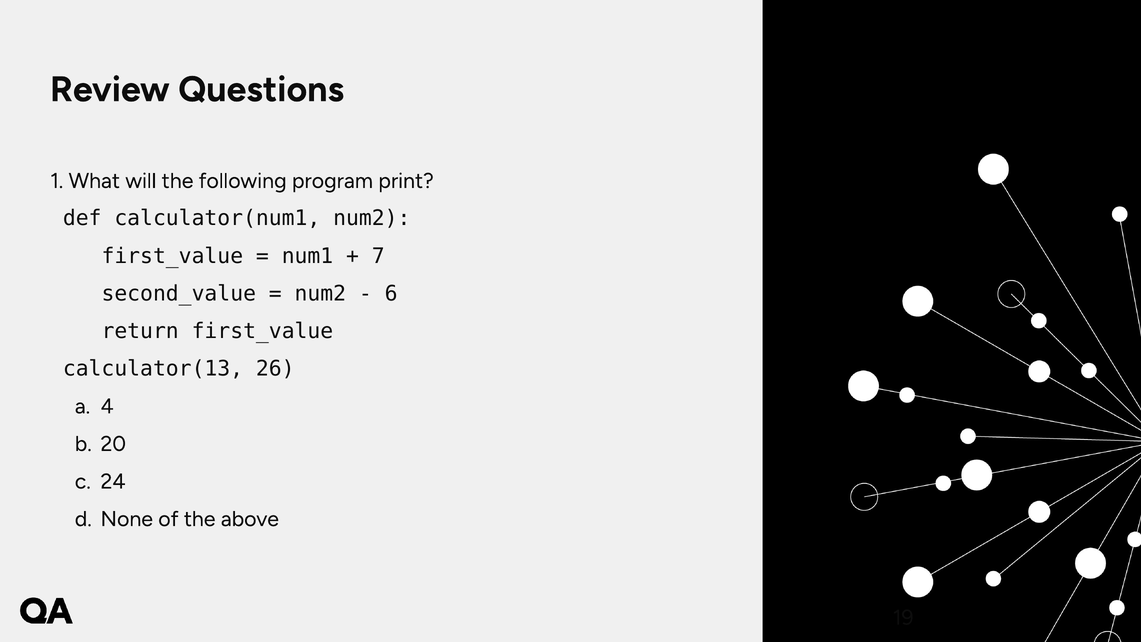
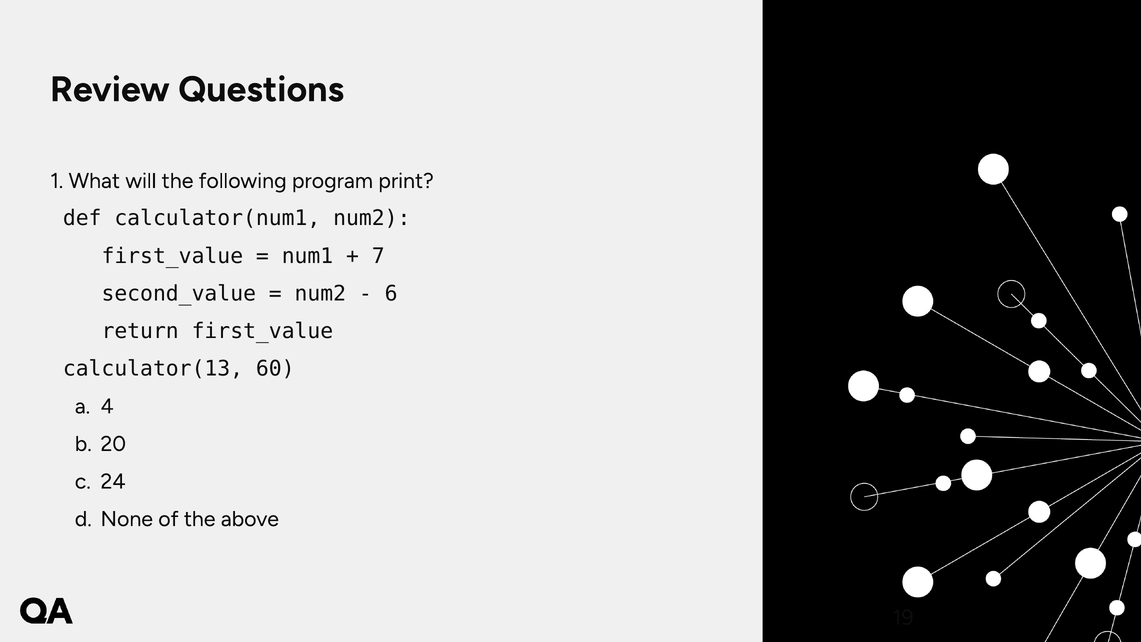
26: 26 -> 60
